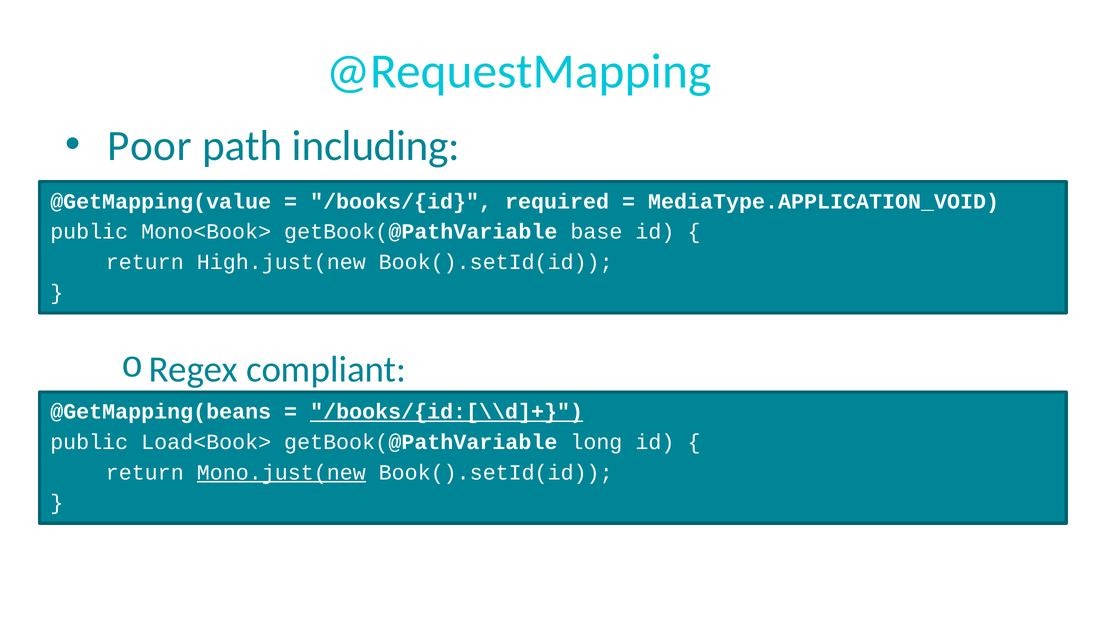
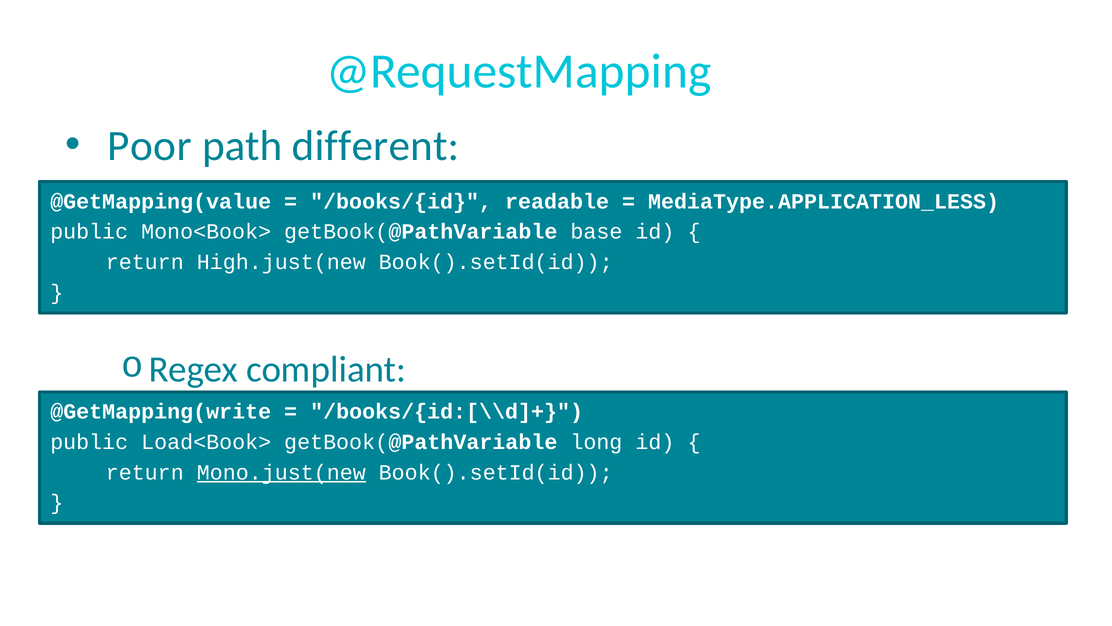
including: including -> different
required: required -> readable
MediaType.APPLICATION_VOID: MediaType.APPLICATION_VOID -> MediaType.APPLICATION_LESS
@GetMapping(beans: @GetMapping(beans -> @GetMapping(write
/books/{id:[\\d]+ underline: present -> none
